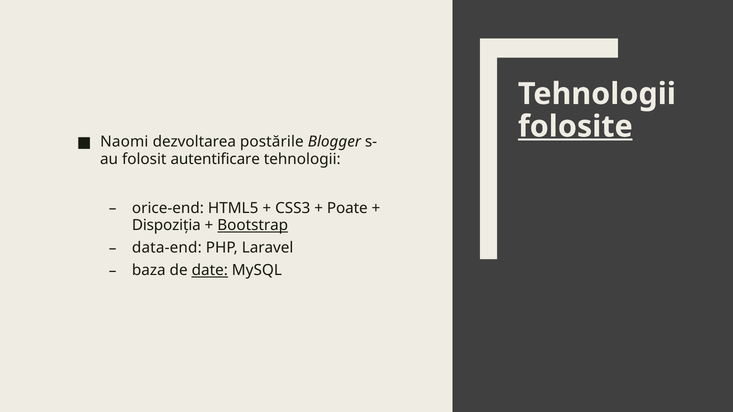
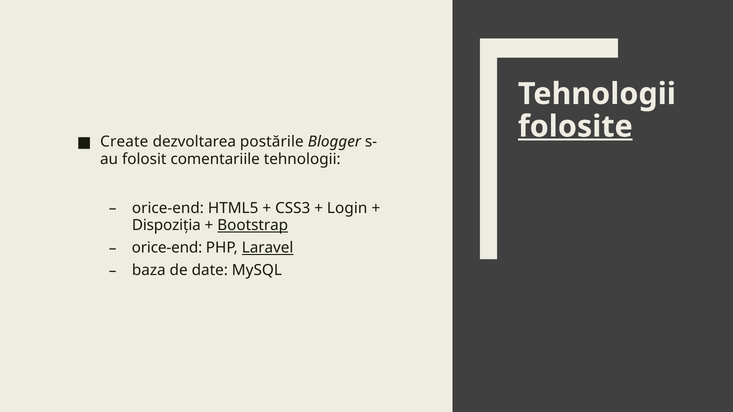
Naomi: Naomi -> Create
autentificare: autentificare -> comentariile
Poate: Poate -> Login
data-end at (167, 248): data-end -> orice-end
Laravel underline: none -> present
date underline: present -> none
